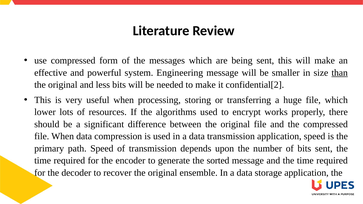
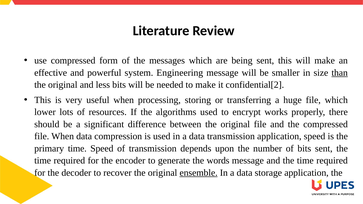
primary path: path -> time
sorted: sorted -> words
ensemble underline: none -> present
